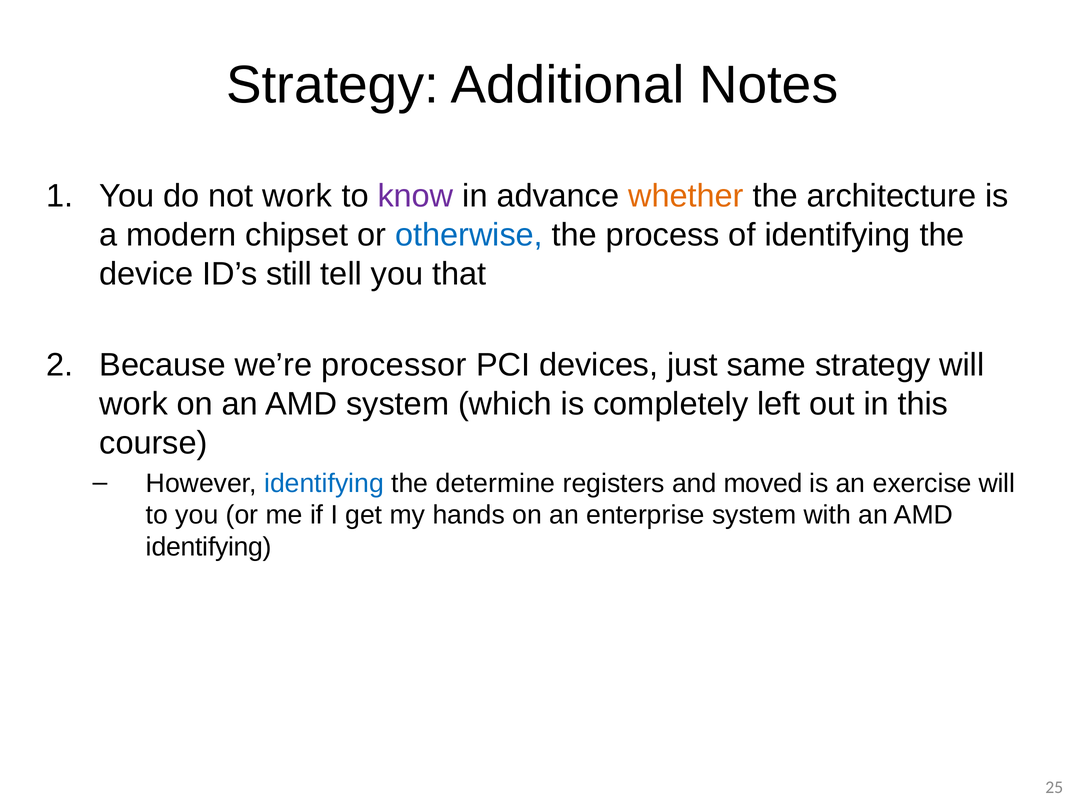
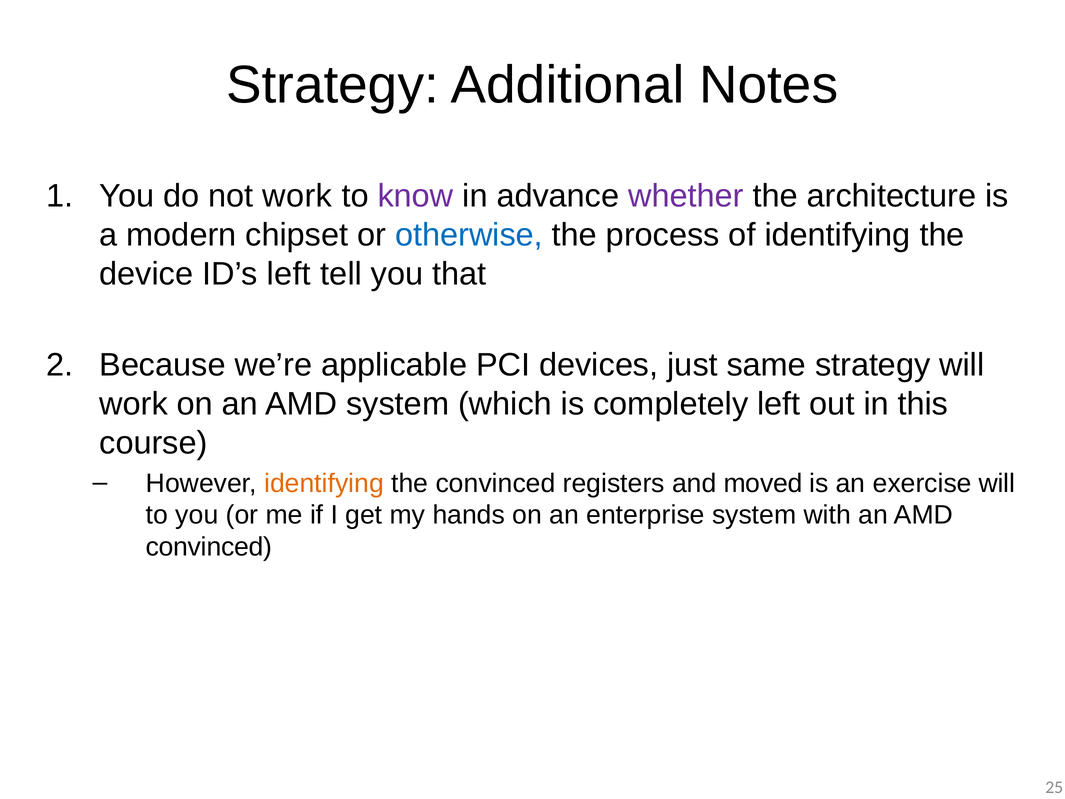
whether colour: orange -> purple
ID’s still: still -> left
processor: processor -> applicable
identifying at (324, 483) colour: blue -> orange
the determine: determine -> convinced
identifying at (209, 547): identifying -> convinced
